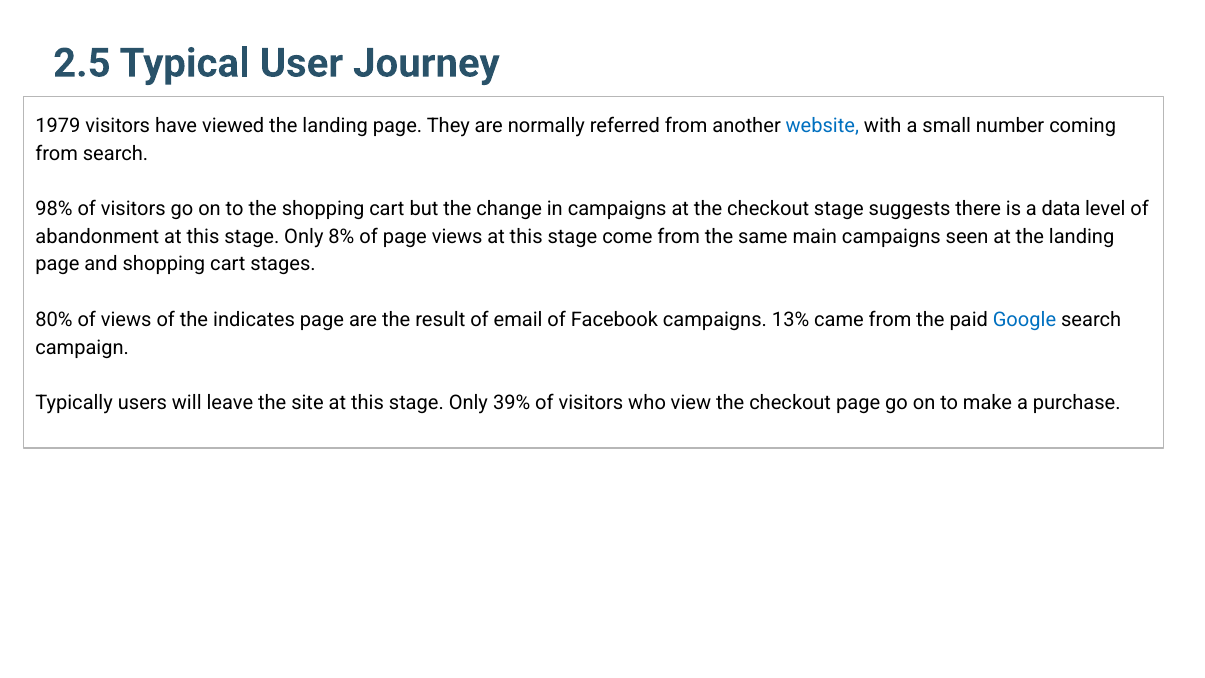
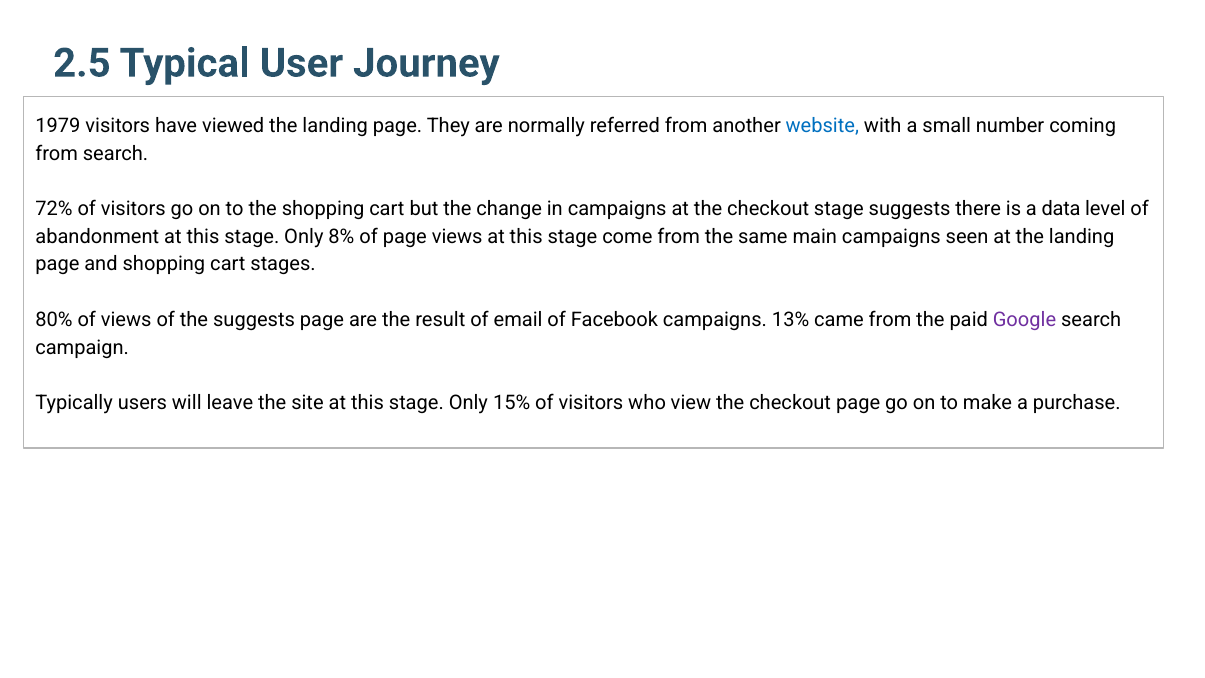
98%: 98% -> 72%
the indicates: indicates -> suggests
Google colour: blue -> purple
39%: 39% -> 15%
